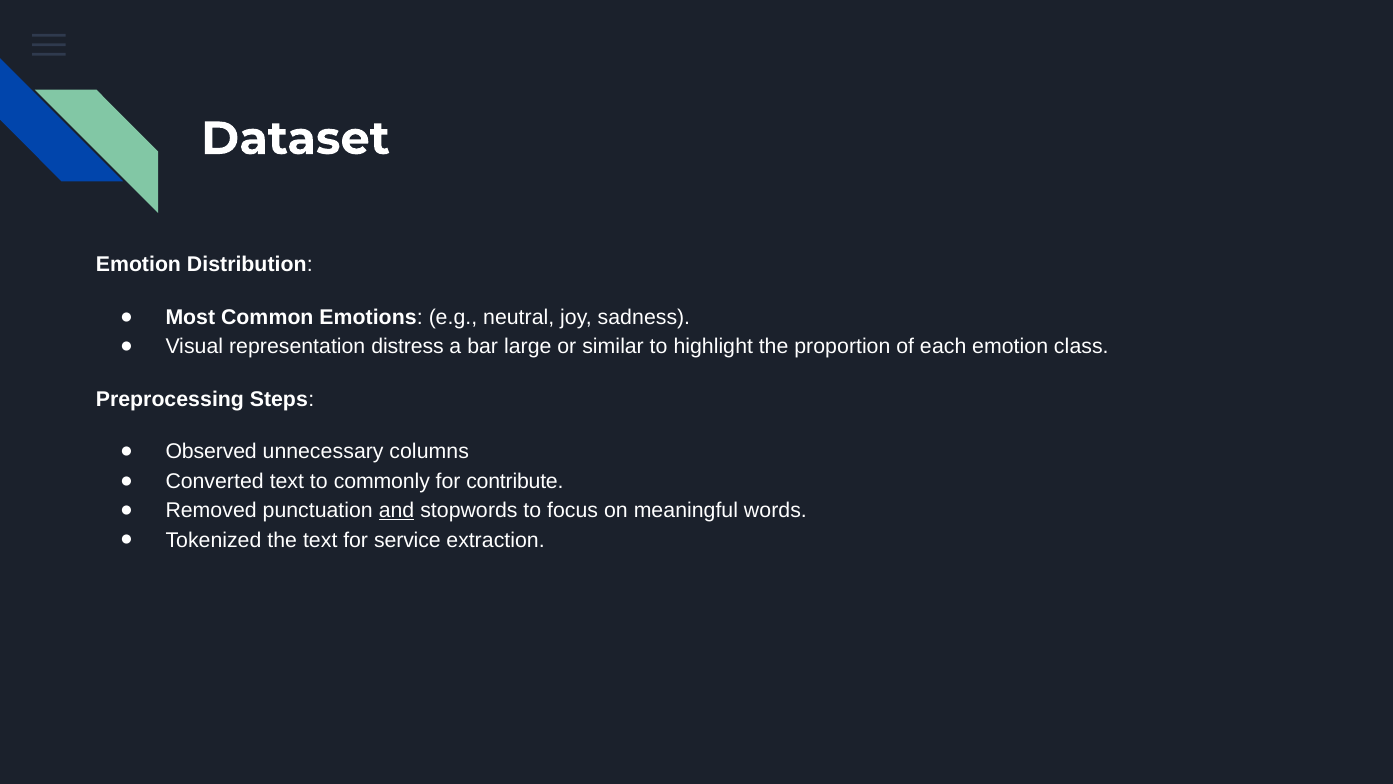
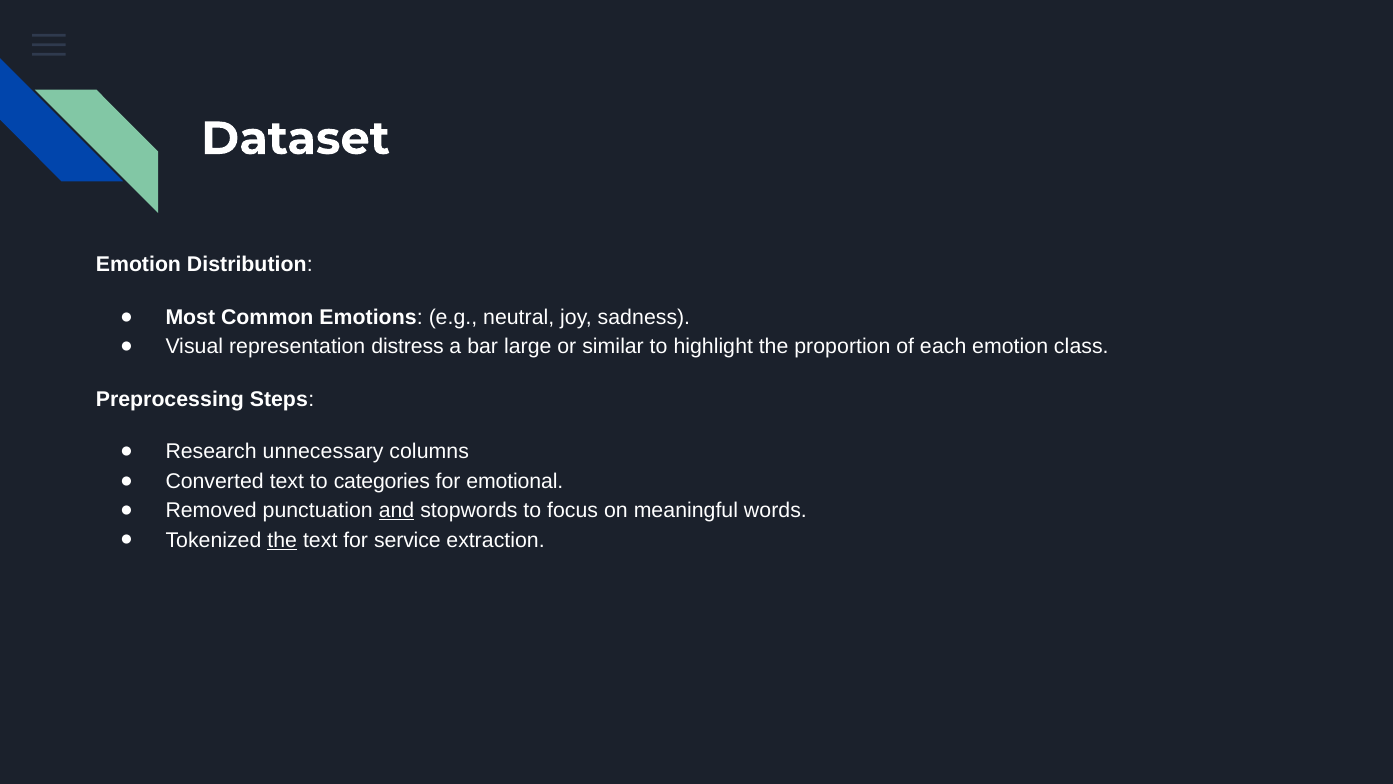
Observed: Observed -> Research
commonly: commonly -> categories
contribute: contribute -> emotional
the at (282, 540) underline: none -> present
